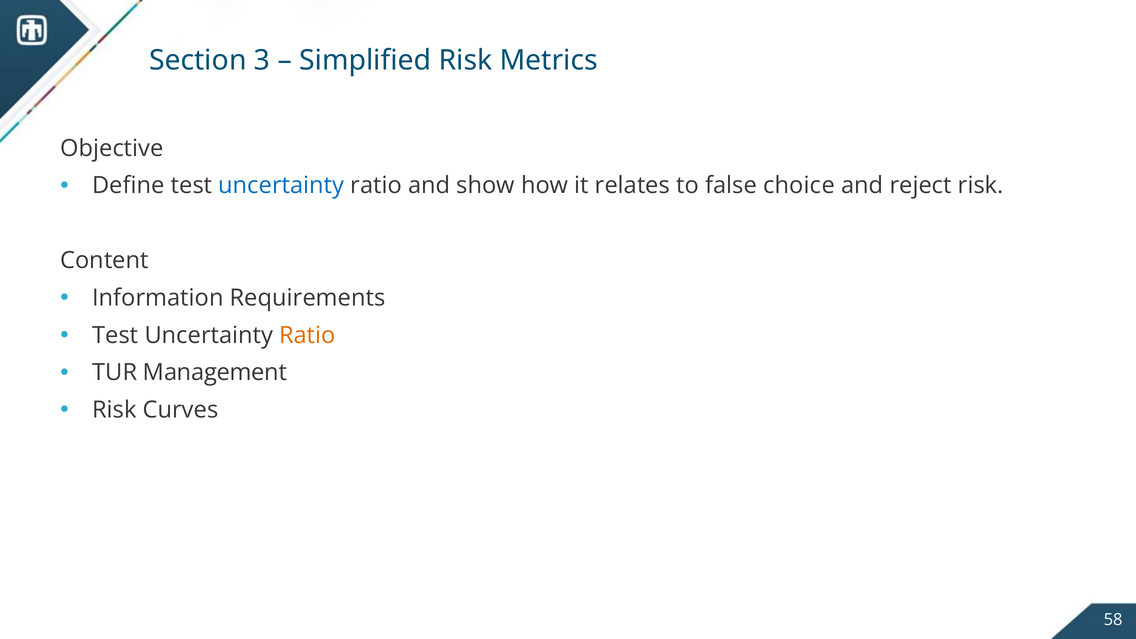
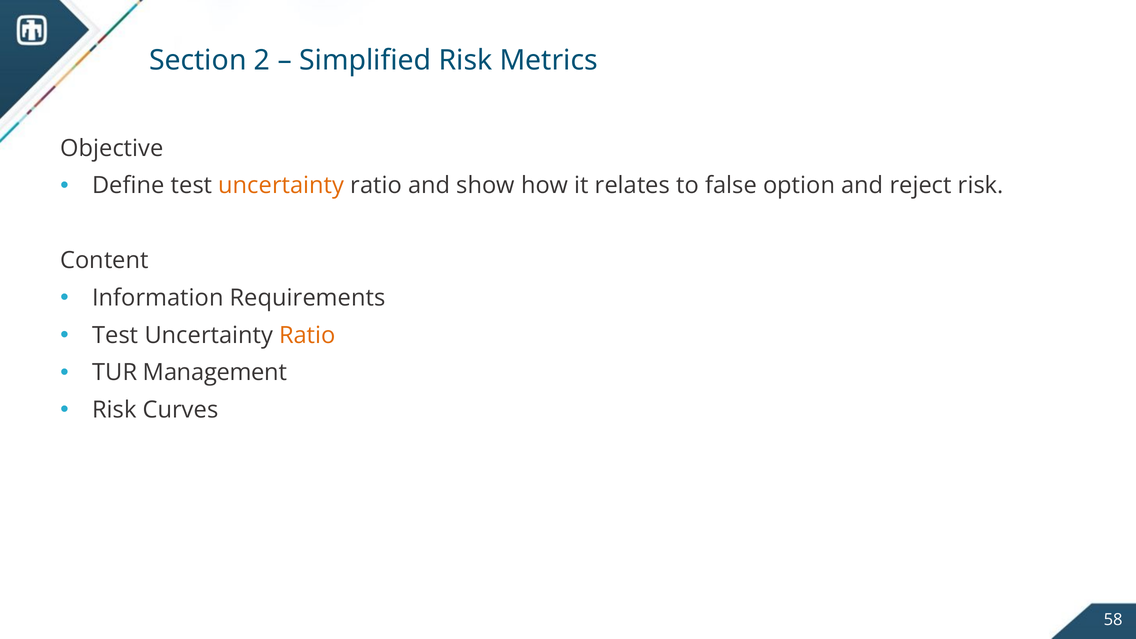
3: 3 -> 2
uncertainty at (281, 186) colour: blue -> orange
choice: choice -> option
